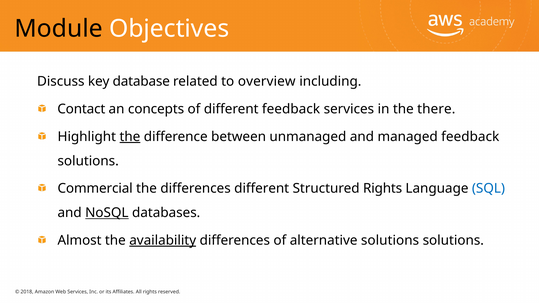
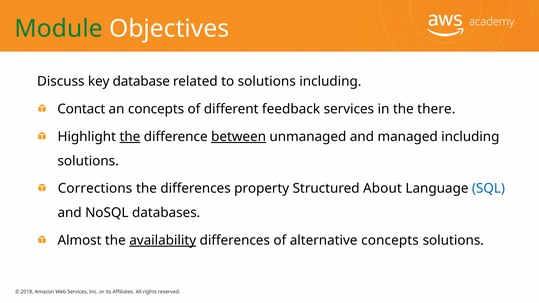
Module colour: black -> green
to overview: overview -> solutions
between underline: none -> present
managed feedback: feedback -> including
Commercial: Commercial -> Corrections
differences different: different -> property
Structured Rights: Rights -> About
NoSQL underline: present -> none
alternative solutions: solutions -> concepts
